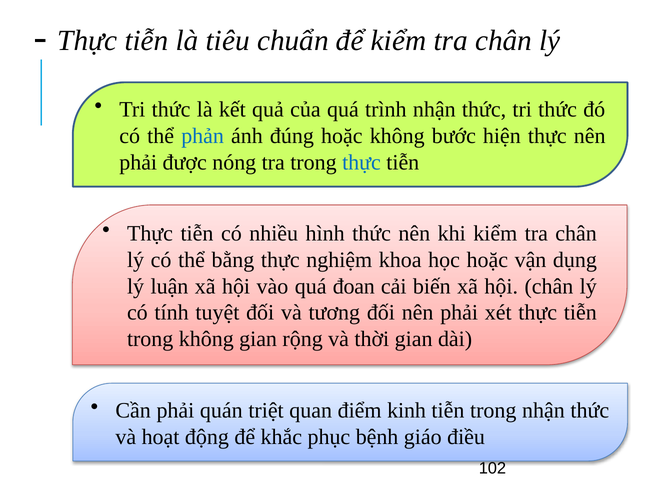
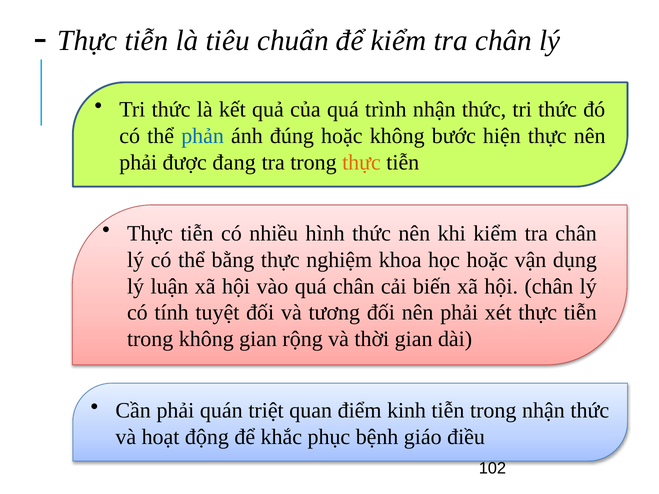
nóng: nóng -> đang
thực at (361, 162) colour: blue -> orange
quá đoan: đoan -> chân
